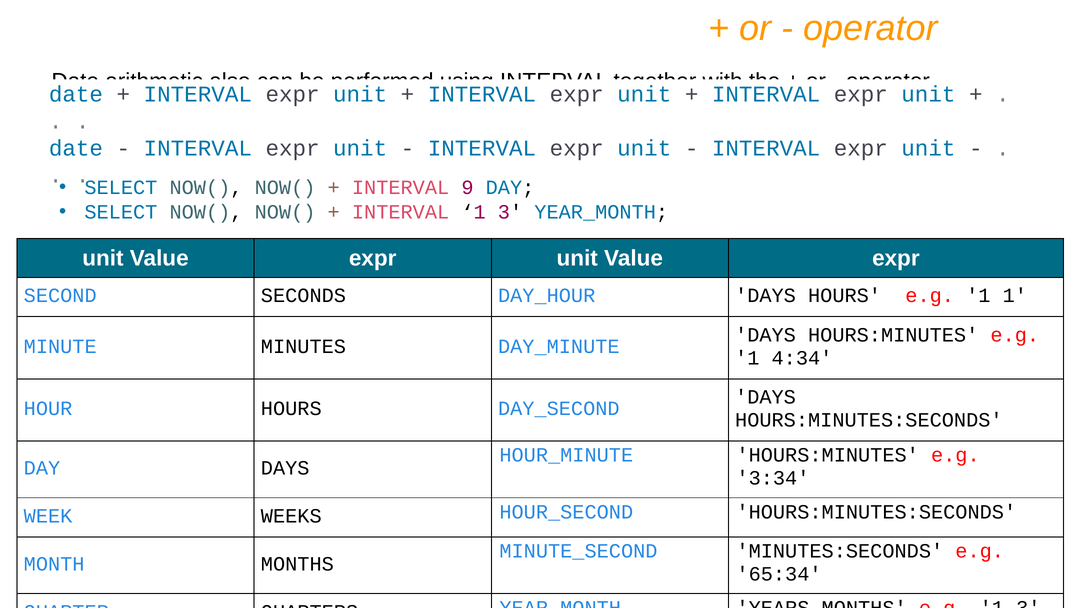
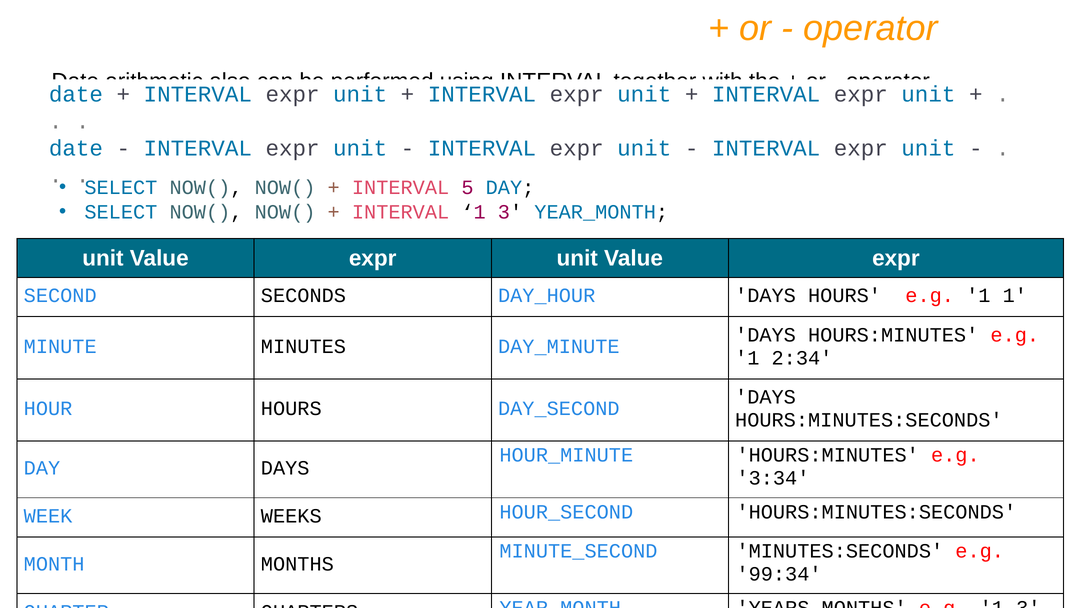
9: 9 -> 5
4:34: 4:34 -> 2:34
65:34: 65:34 -> 99:34
